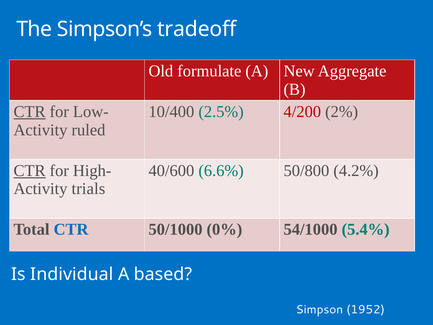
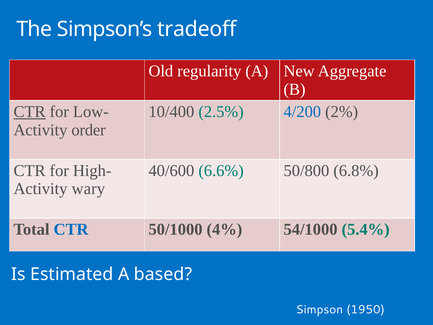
formulate: formulate -> regularity
4/200 colour: red -> blue
ruled: ruled -> order
CTR at (30, 170) underline: present -> none
4.2%: 4.2% -> 6.8%
trials: trials -> wary
0%: 0% -> 4%
Individual: Individual -> Estimated
1952: 1952 -> 1950
